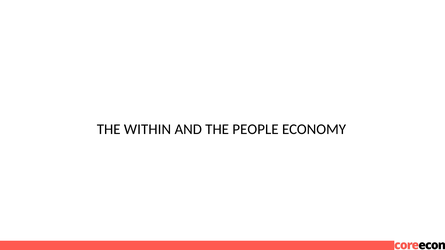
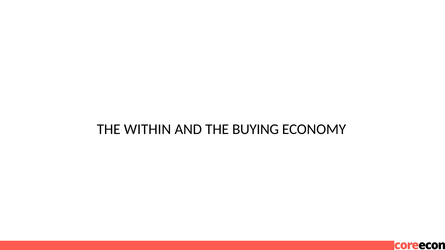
PEOPLE: PEOPLE -> BUYING
